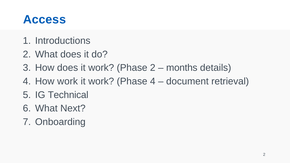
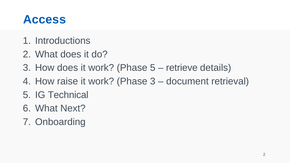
Phase 2: 2 -> 5
months: months -> retrieve
How work: work -> raise
Phase 4: 4 -> 3
